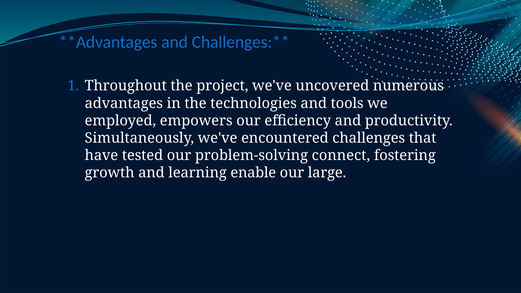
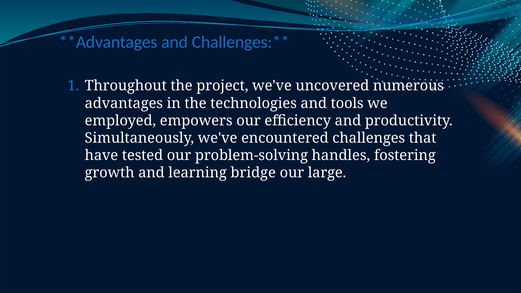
connect: connect -> handles
enable: enable -> bridge
